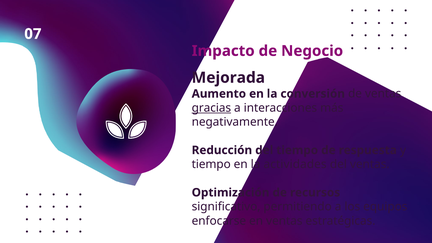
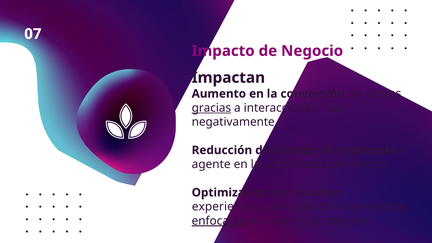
Mejorada: Mejorada -> Impactan
tiempo at (211, 164): tiempo -> agente
significativo: significativo -> experiencia
enfocarse underline: none -> present
